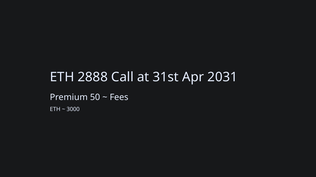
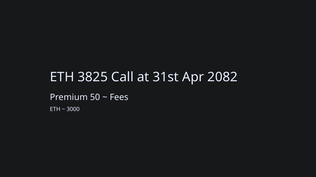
2888: 2888 -> 3825
2031: 2031 -> 2082
